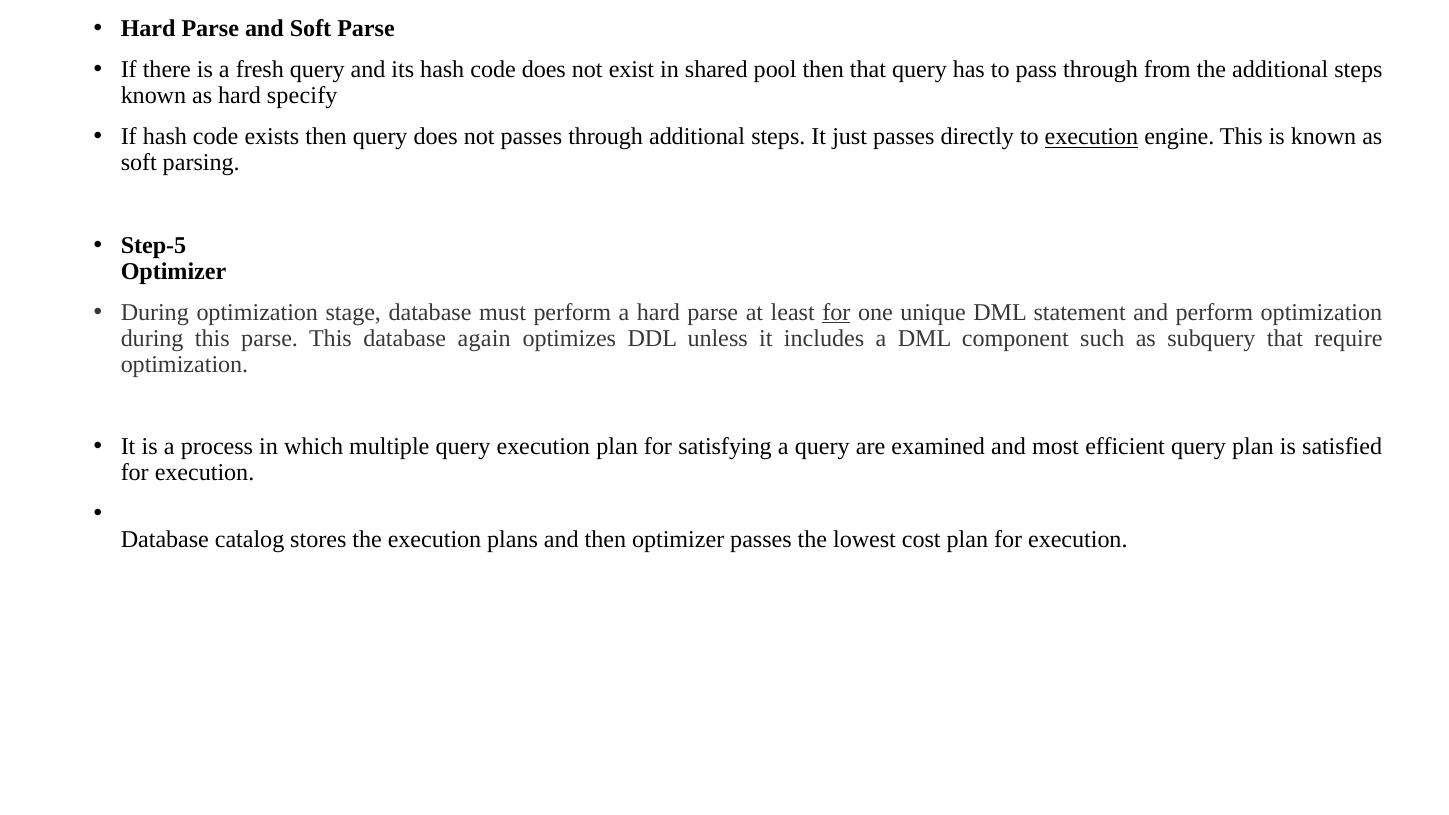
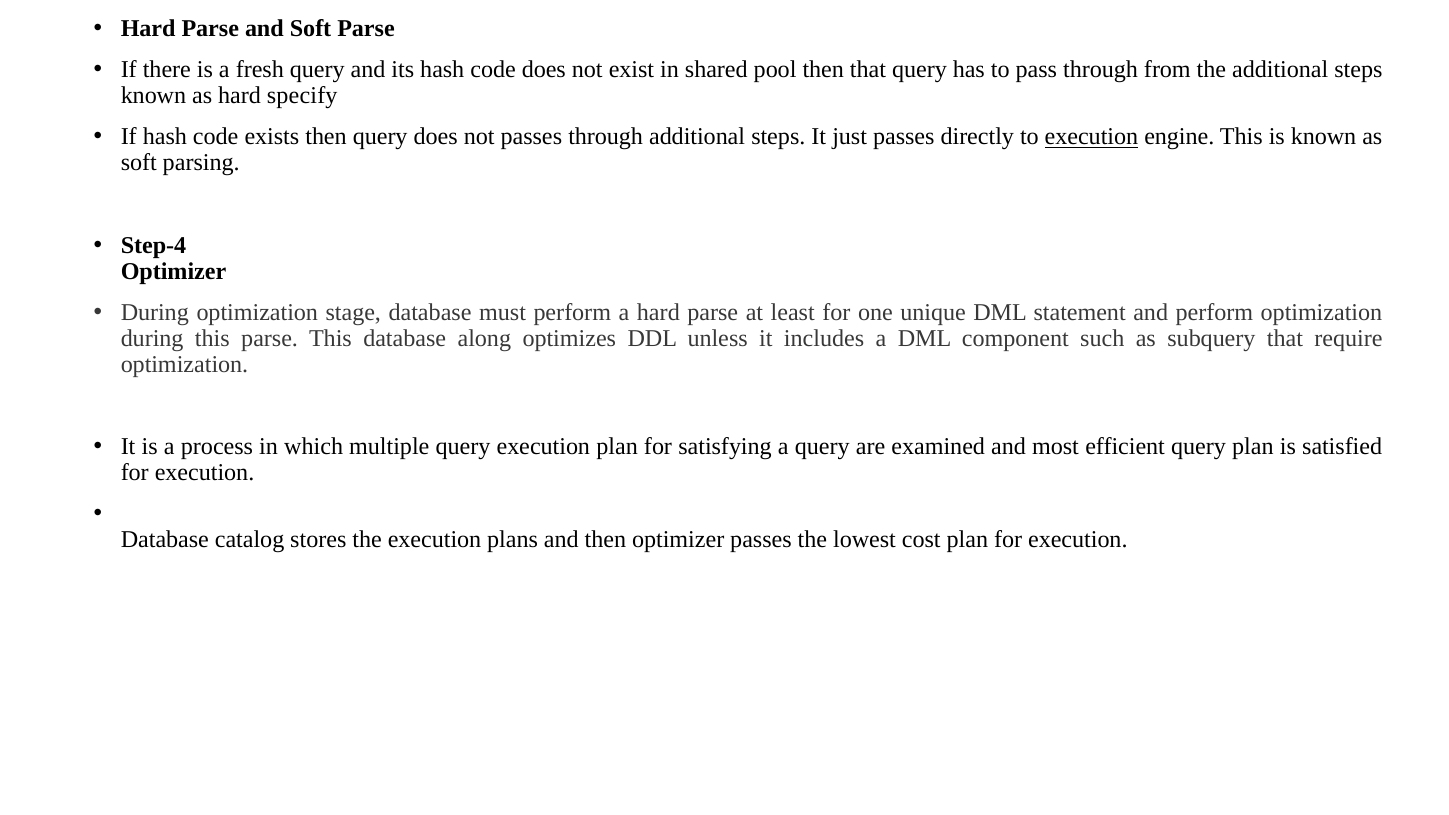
Step-5: Step-5 -> Step-4
for at (836, 312) underline: present -> none
again: again -> along
